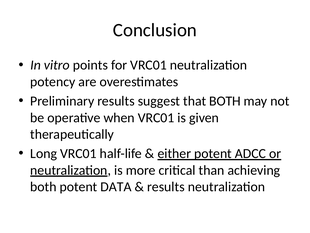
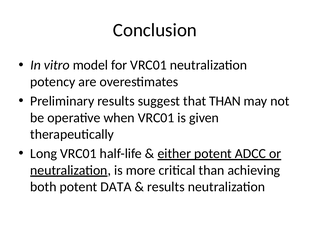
points: points -> model
that BOTH: BOTH -> THAN
